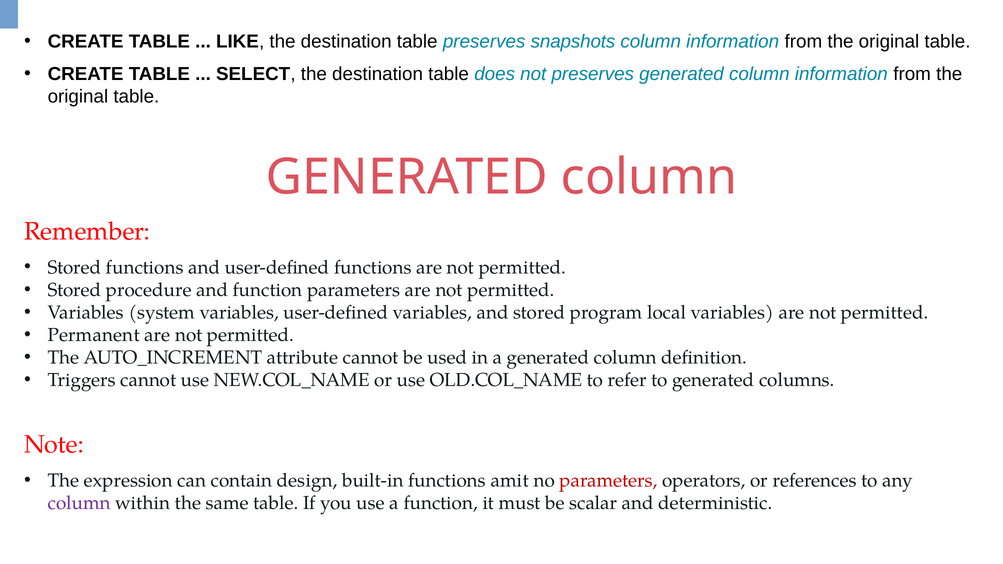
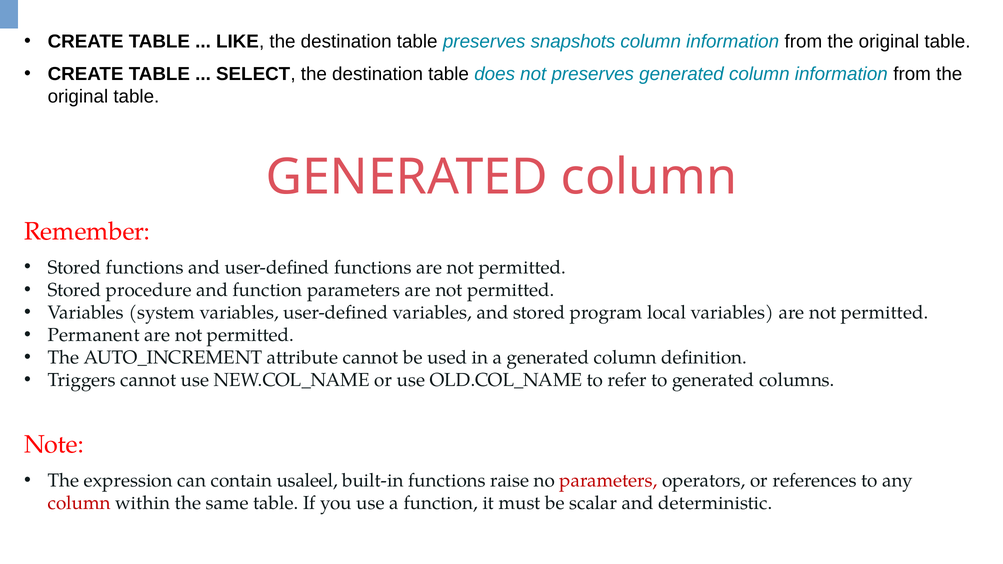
design: design -> usaleel
amit: amit -> raise
column at (79, 503) colour: purple -> red
